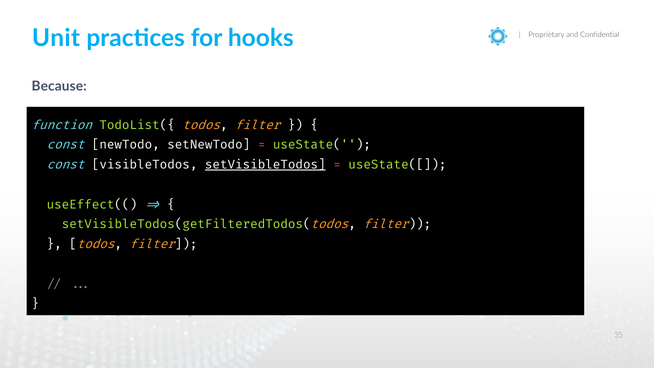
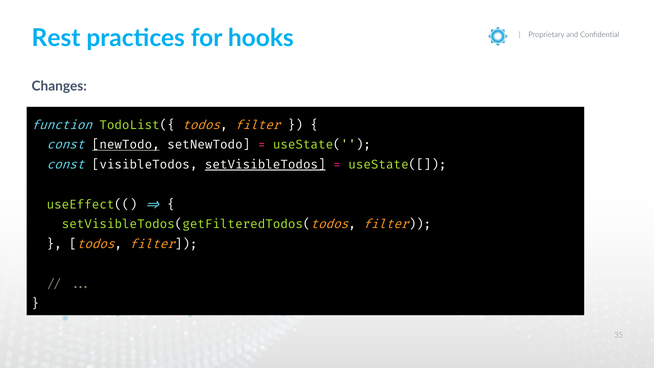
Unit: Unit -> Rest
Because: Because -> Changes
newTodo underline: none -> present
